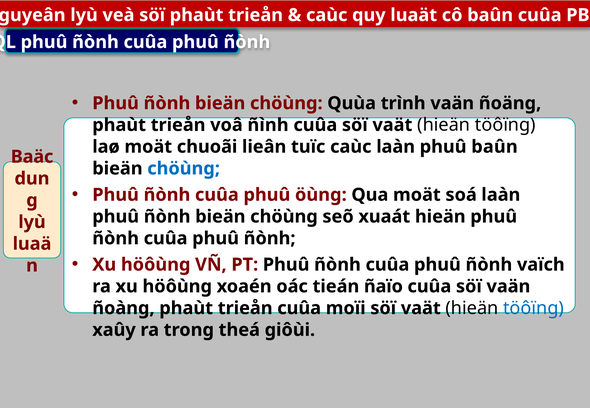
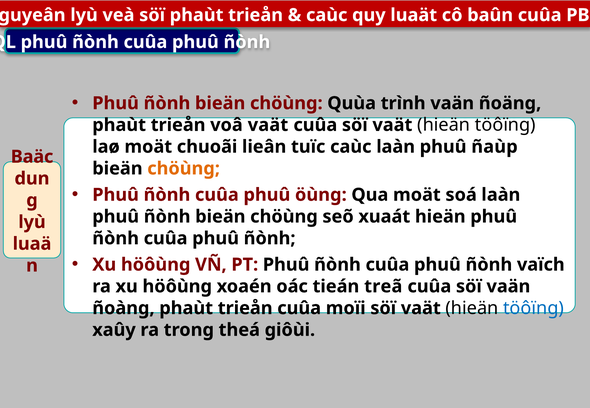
voâ ñình: ñình -> vaät
phuû baûn: baûn -> ñaùp
chöùng at (184, 168) colour: blue -> orange
ñaïo: ñaïo -> treã
